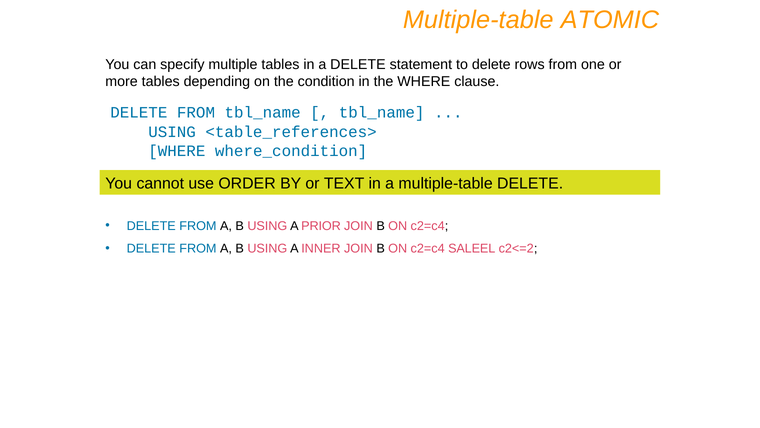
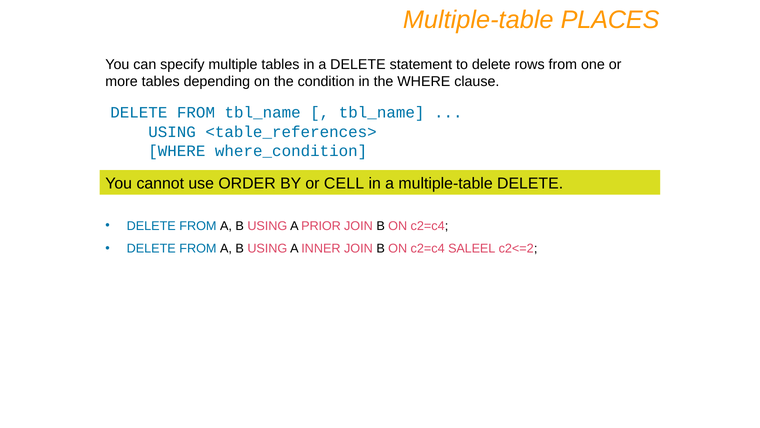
ATOMIC: ATOMIC -> PLACES
TEXT: TEXT -> CELL
